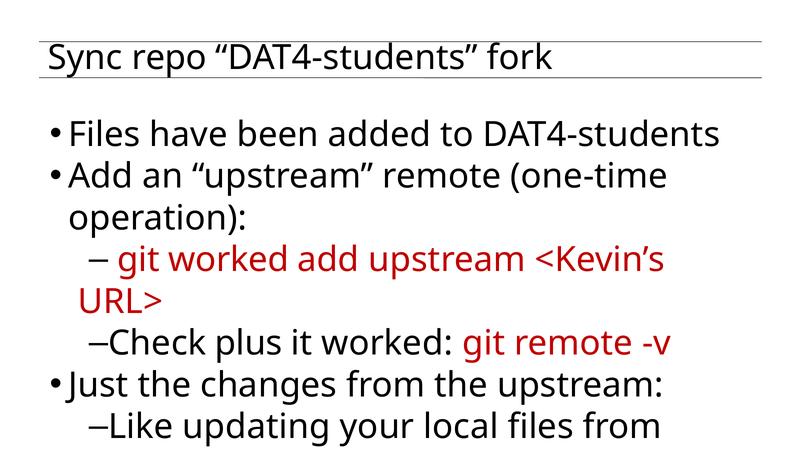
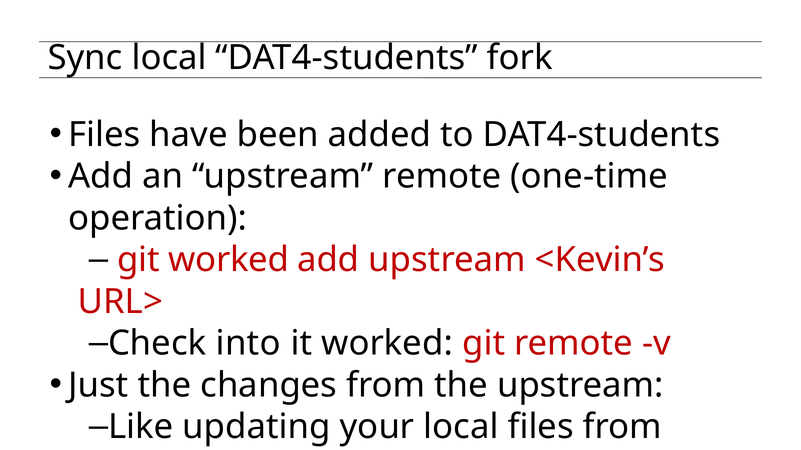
Sync repo: repo -> local
plus: plus -> into
